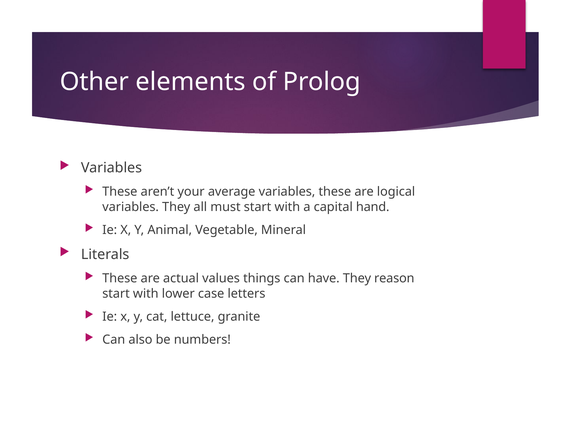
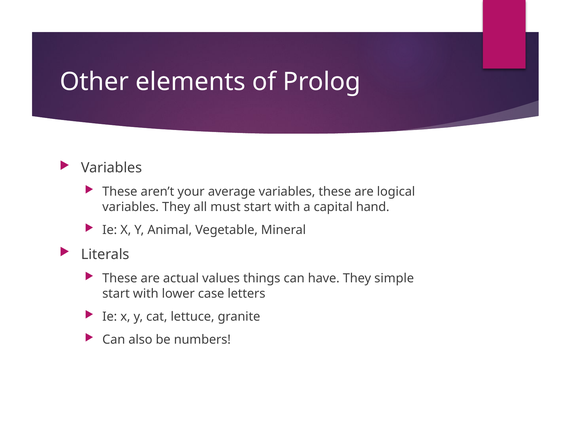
reason: reason -> simple
